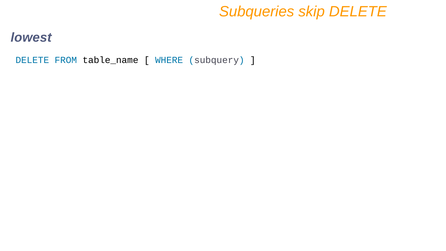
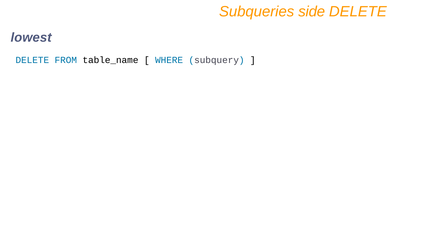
skip: skip -> side
